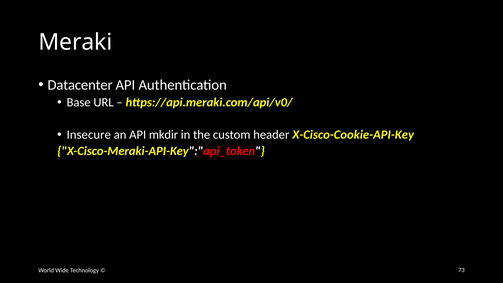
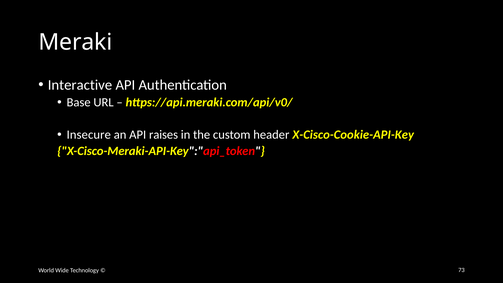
Datacenter: Datacenter -> Interactive
mkdir: mkdir -> raises
